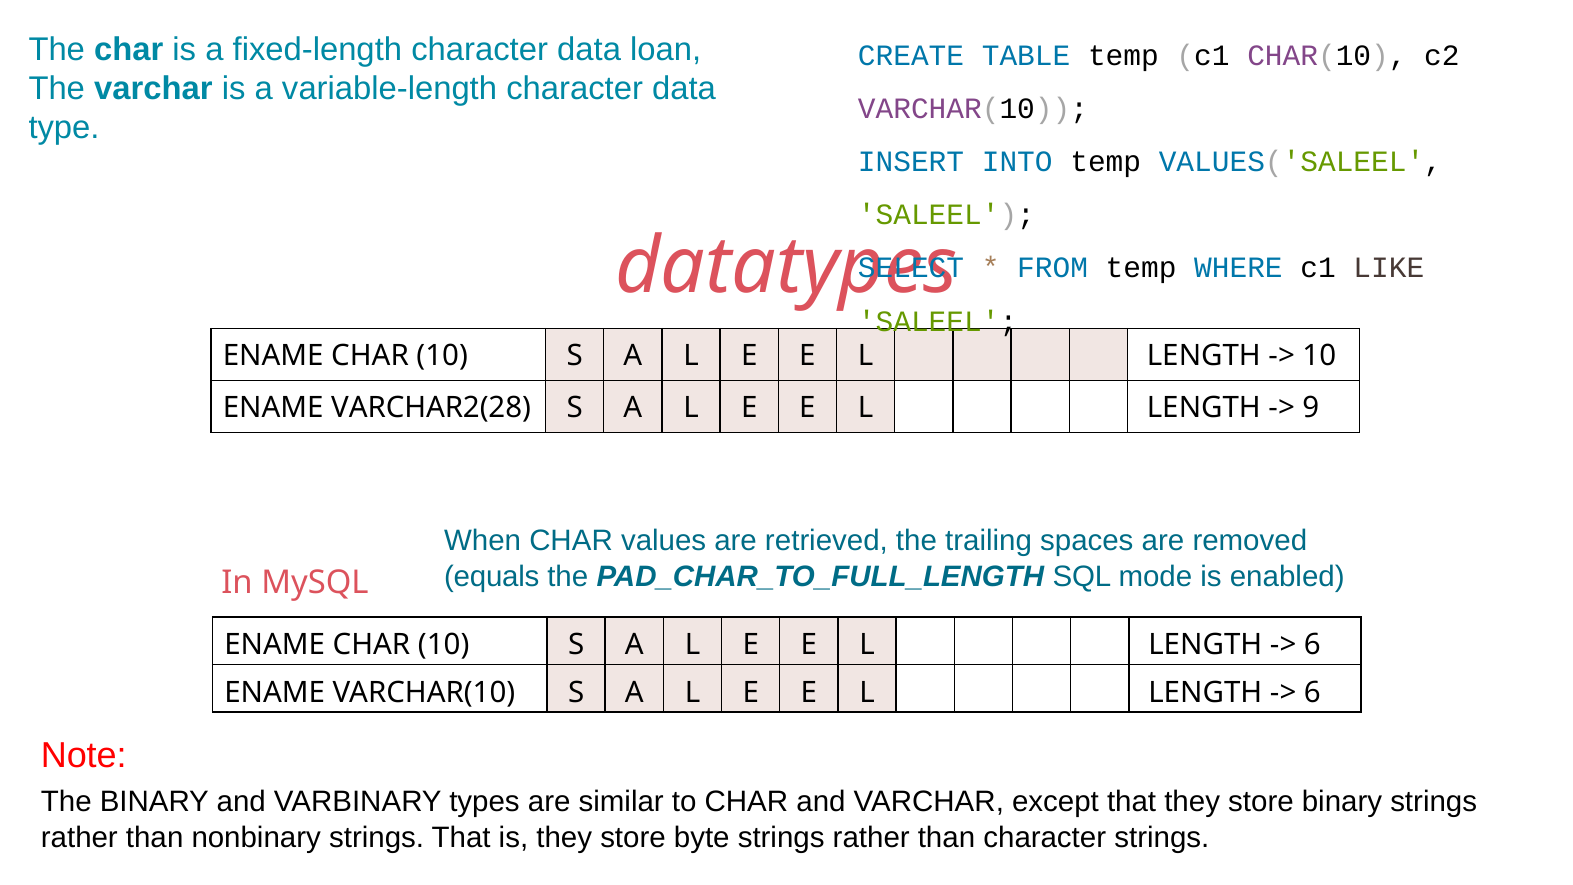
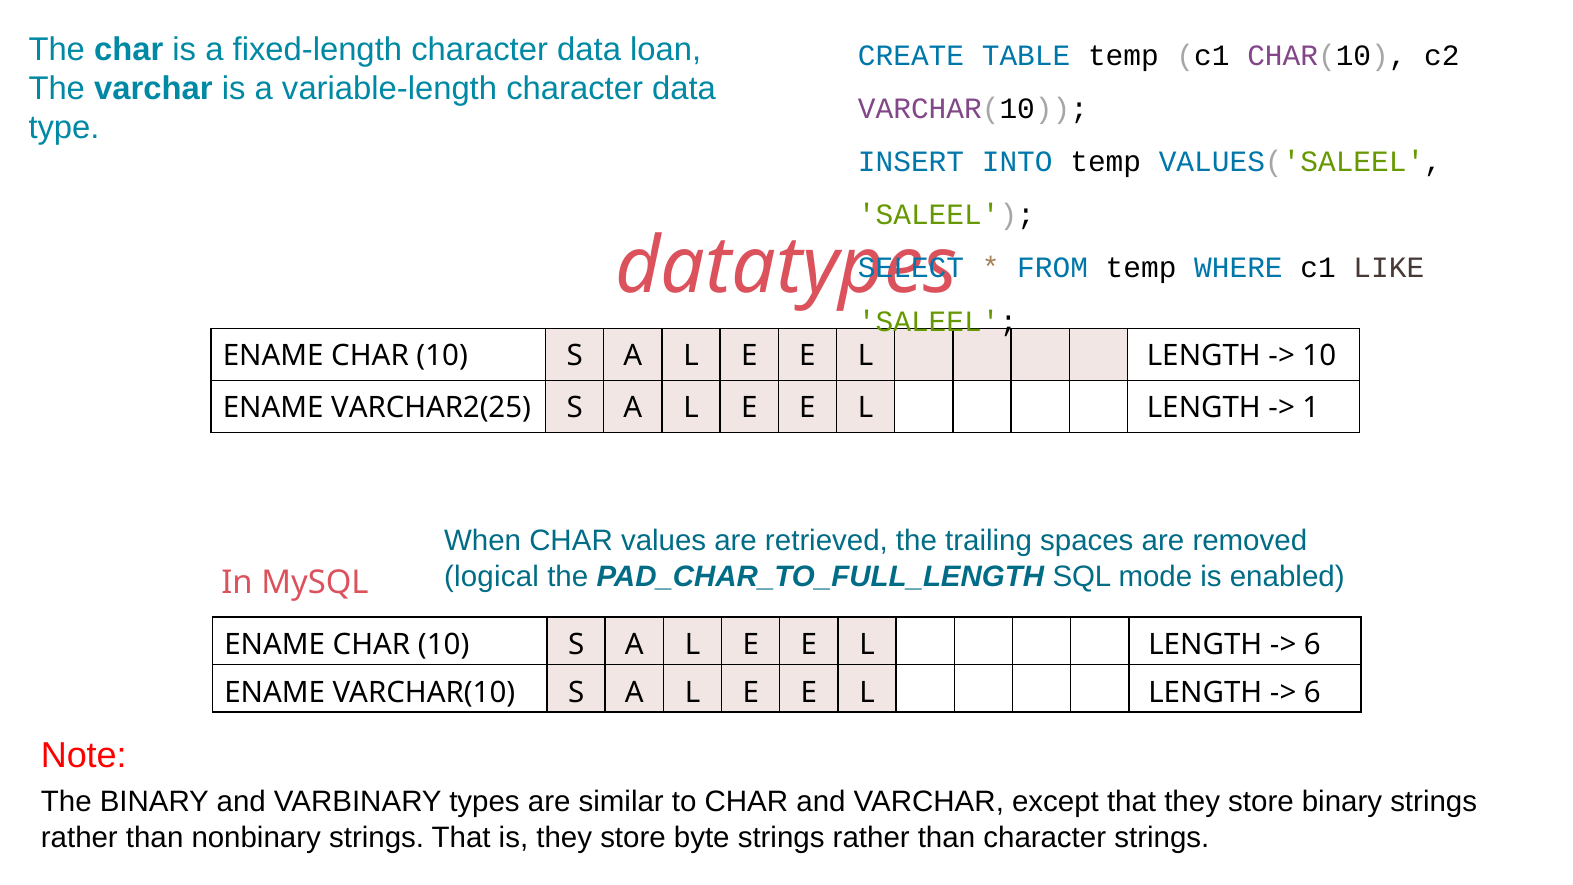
VARCHAR2(28: VARCHAR2(28 -> VARCHAR2(25
9: 9 -> 1
equals: equals -> logical
